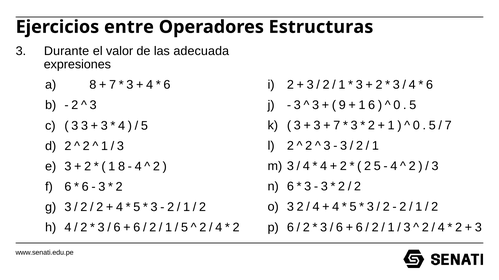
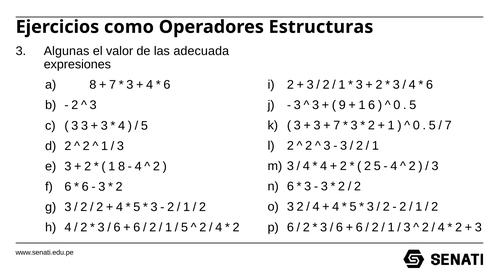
entre: entre -> como
Durante: Durante -> Algunas
